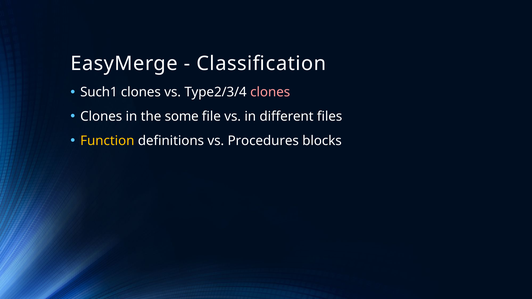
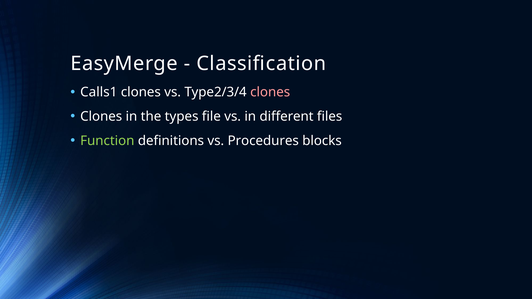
Such1: Such1 -> Calls1
some: some -> types
Function colour: yellow -> light green
